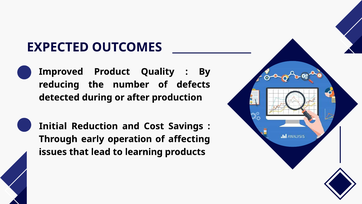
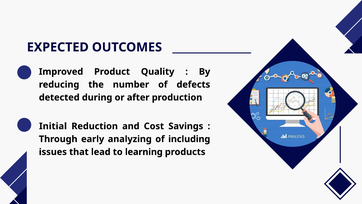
operation: operation -> analyzing
affecting: affecting -> including
